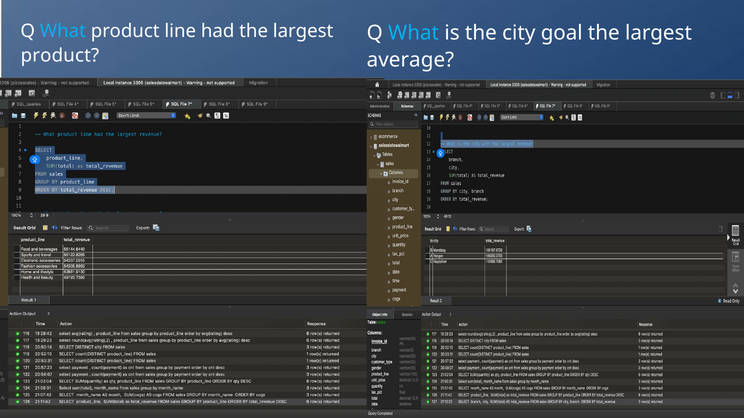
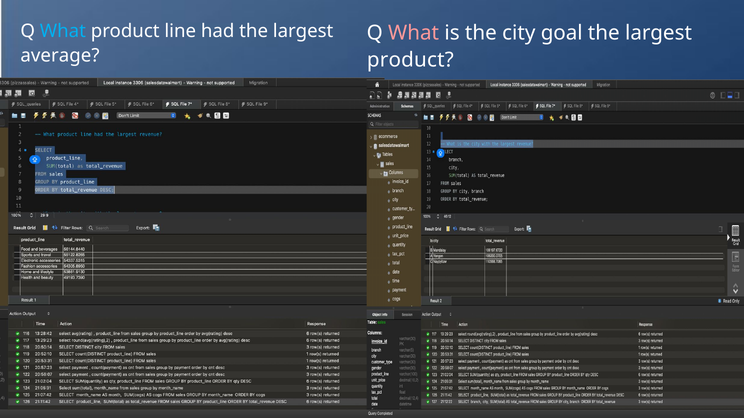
What at (414, 33) colour: light blue -> pink
product at (60, 56): product -> average
average at (410, 60): average -> product
